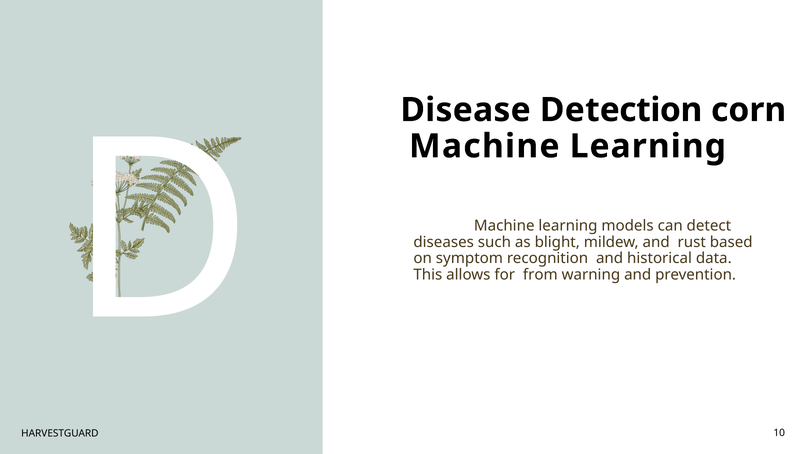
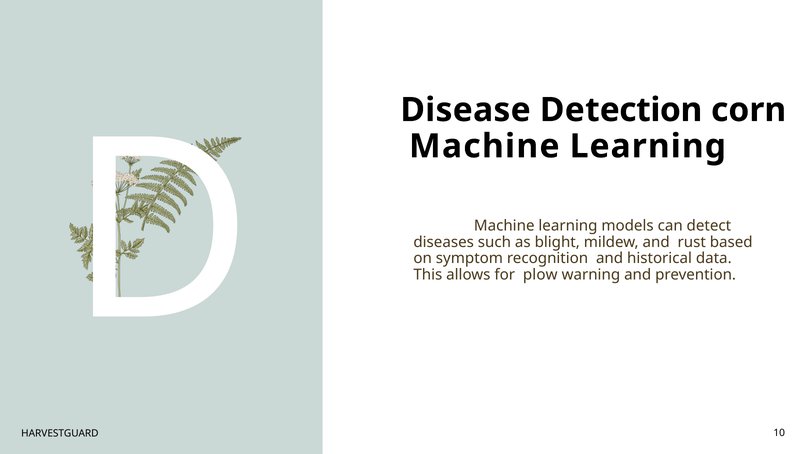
from: from -> plow
